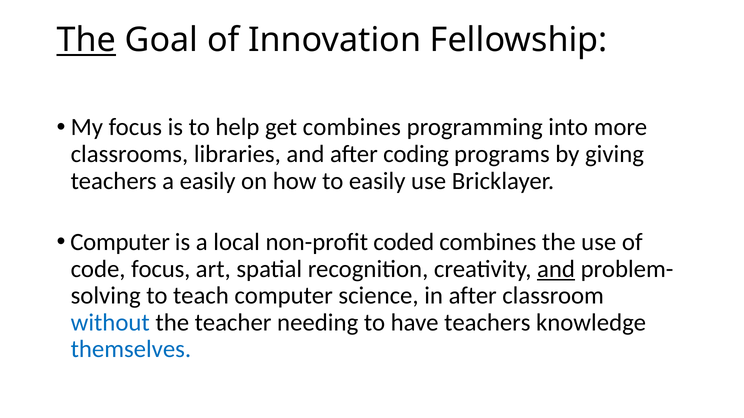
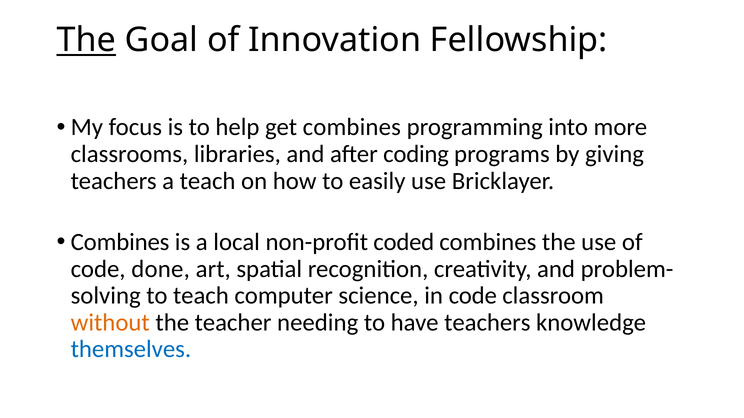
a easily: easily -> teach
Computer at (120, 242): Computer -> Combines
code focus: focus -> done
and at (556, 269) underline: present -> none
in after: after -> code
without colour: blue -> orange
